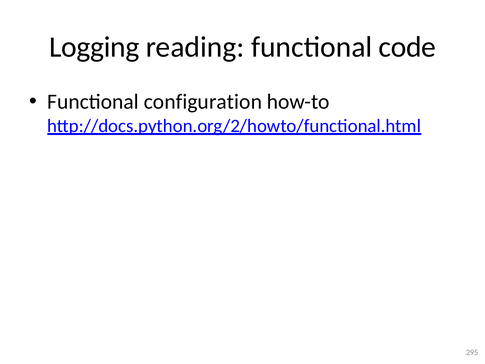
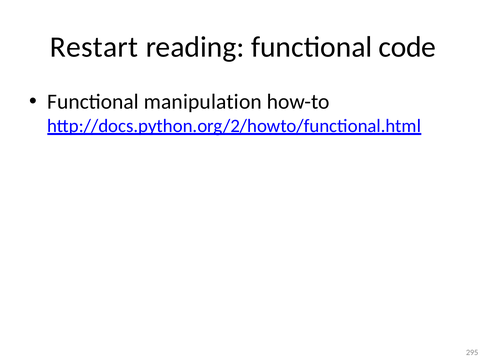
Logging: Logging -> Restart
configuration: configuration -> manipulation
